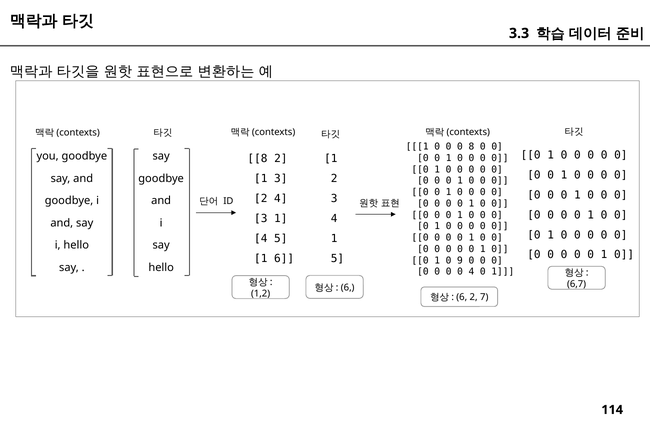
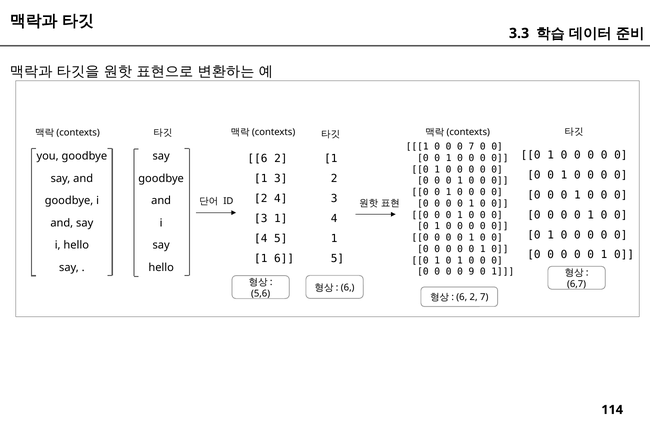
0 8: 8 -> 7
8 at (257, 159): 8 -> 6
9 at (460, 260): 9 -> 1
0 4: 4 -> 9
1,2: 1,2 -> 5,6
